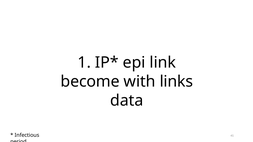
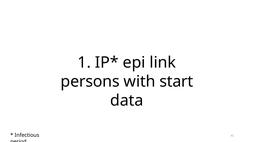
become at (90, 82): become -> persons
links: links -> start
